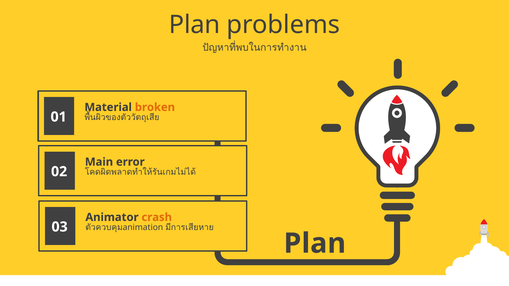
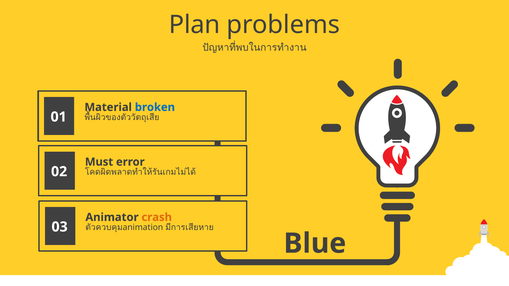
broken colour: orange -> blue
Main: Main -> Must
Plan at (315, 244): Plan -> Blue
